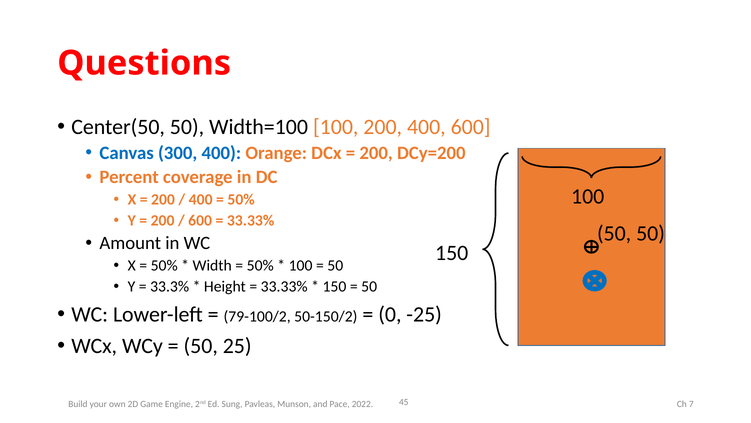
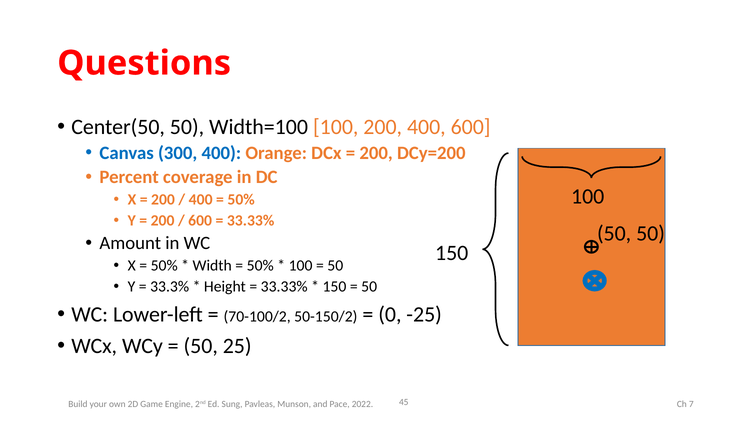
79-100/2: 79-100/2 -> 70-100/2
